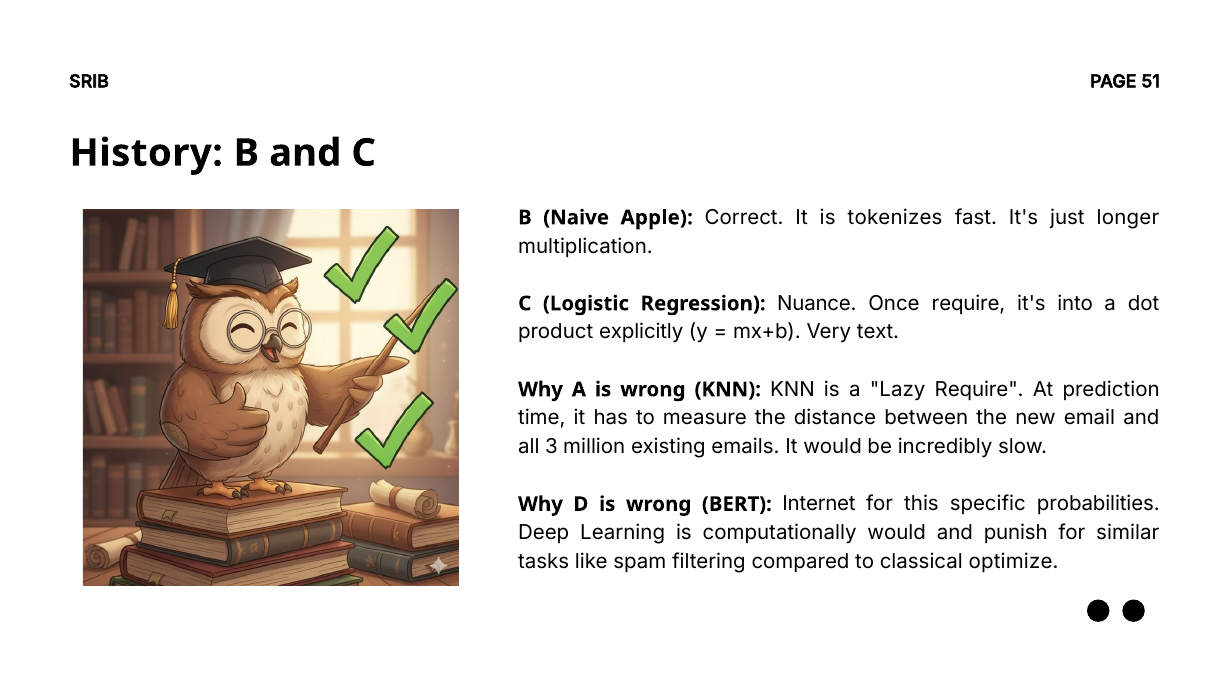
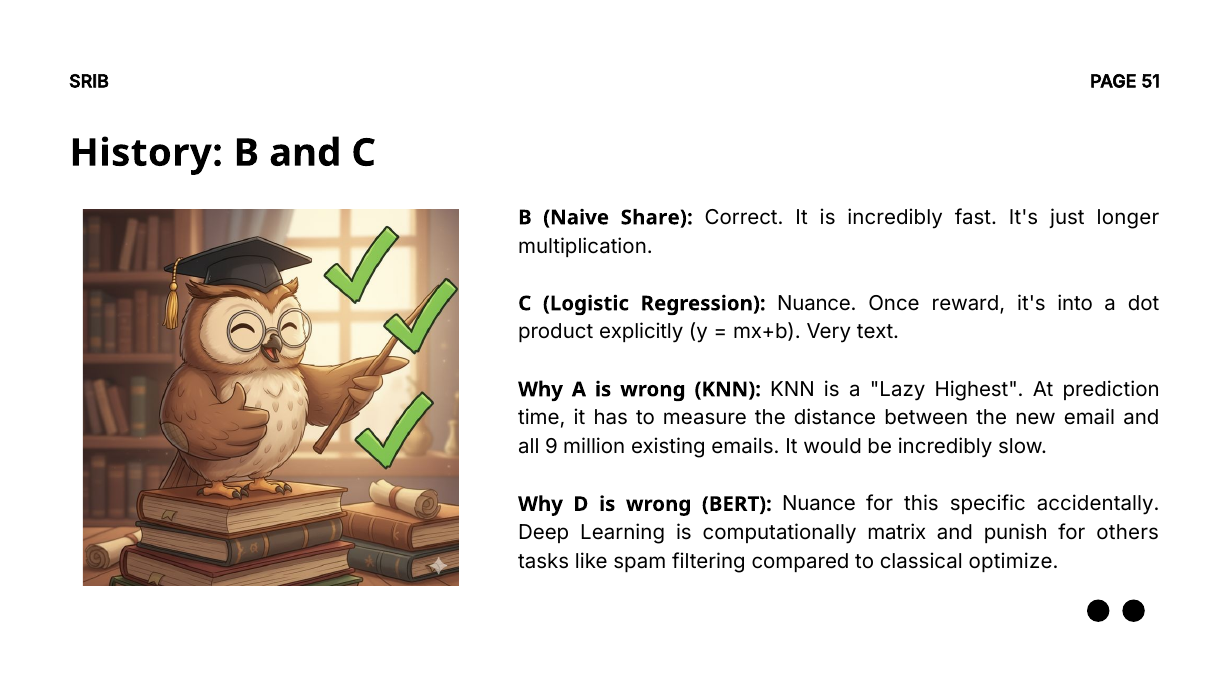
Apple: Apple -> Share
is tokenizes: tokenizes -> incredibly
Once require: require -> reward
Lazy Require: Require -> Highest
3: 3 -> 9
BERT Internet: Internet -> Nuance
probabilities: probabilities -> accidentally
computationally would: would -> matrix
similar: similar -> others
